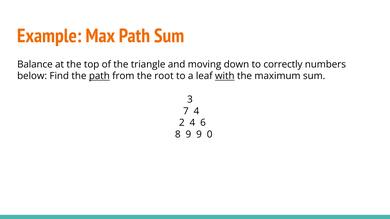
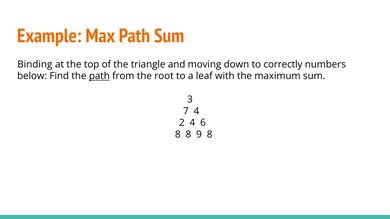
Balance: Balance -> Binding
with underline: present -> none
8 9: 9 -> 8
9 0: 0 -> 8
